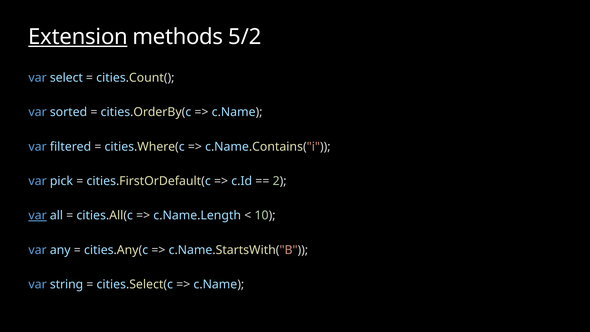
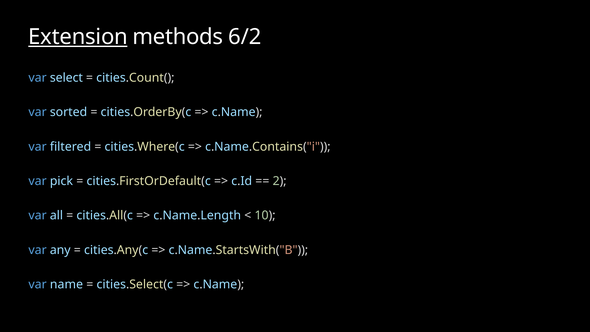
5/2: 5/2 -> 6/2
var at (38, 215) underline: present -> none
string: string -> name
